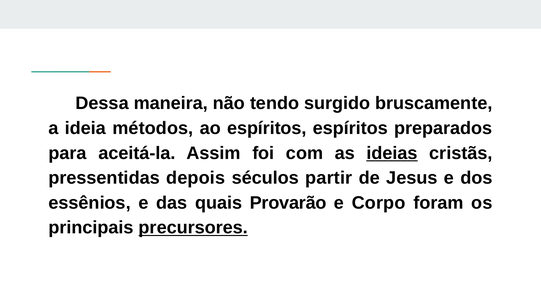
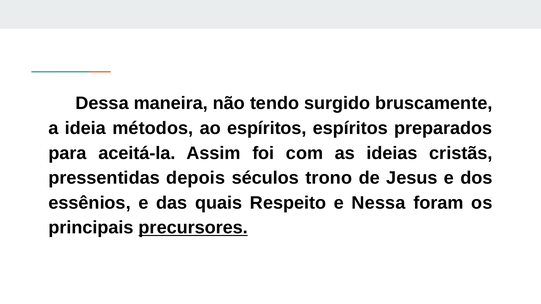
ideias underline: present -> none
partir: partir -> trono
Provarão: Provarão -> Respeito
Corpo: Corpo -> Nessa
